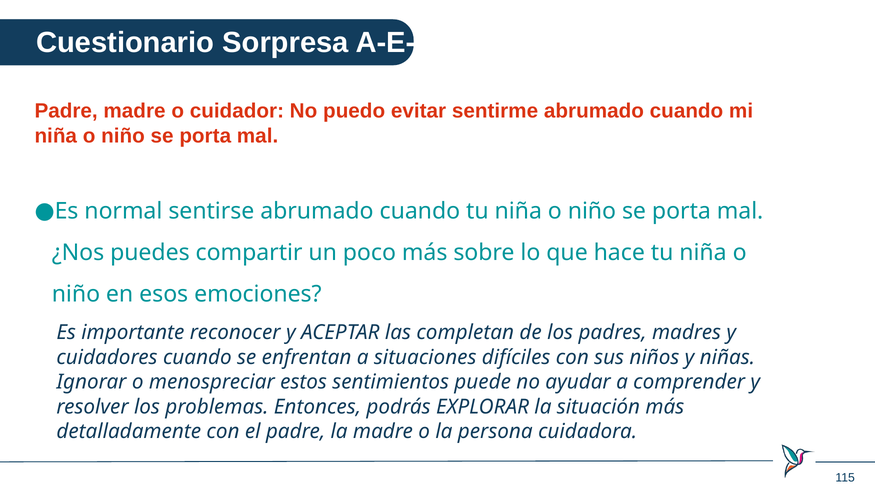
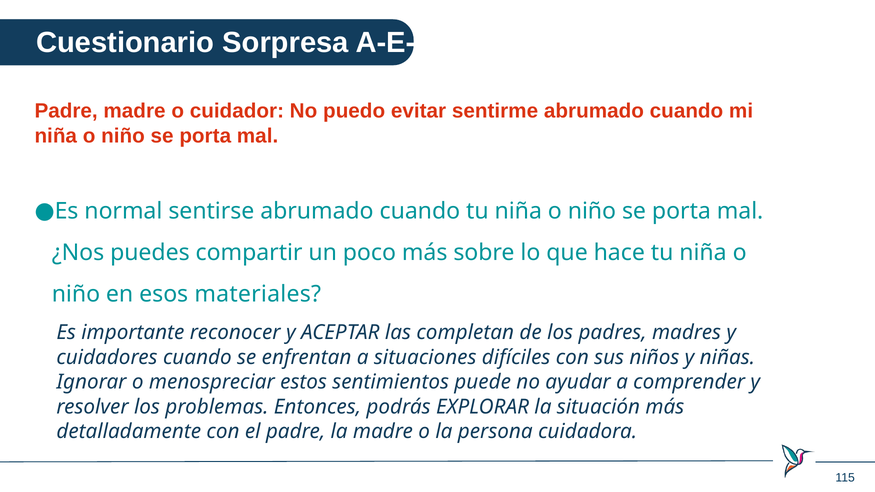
emociones: emociones -> materiales
